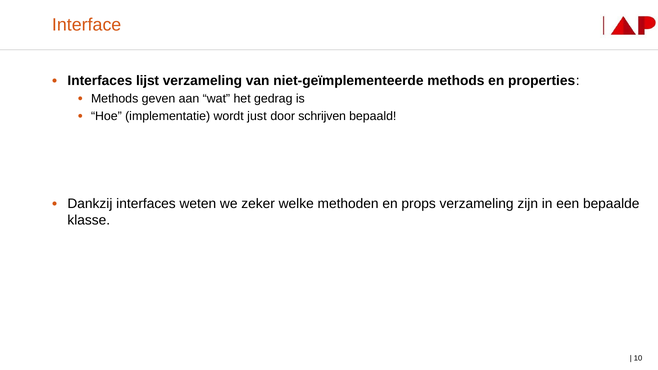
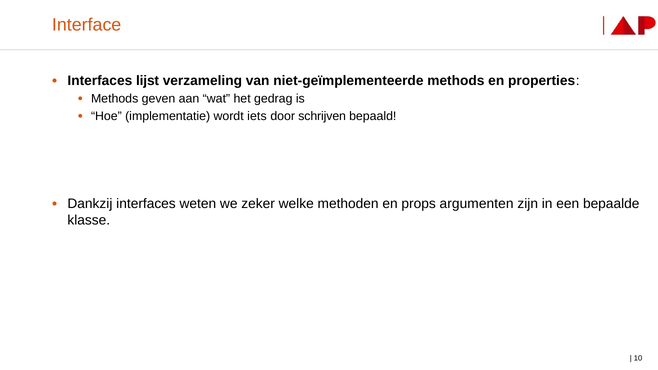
just: just -> iets
props verzameling: verzameling -> argumenten
